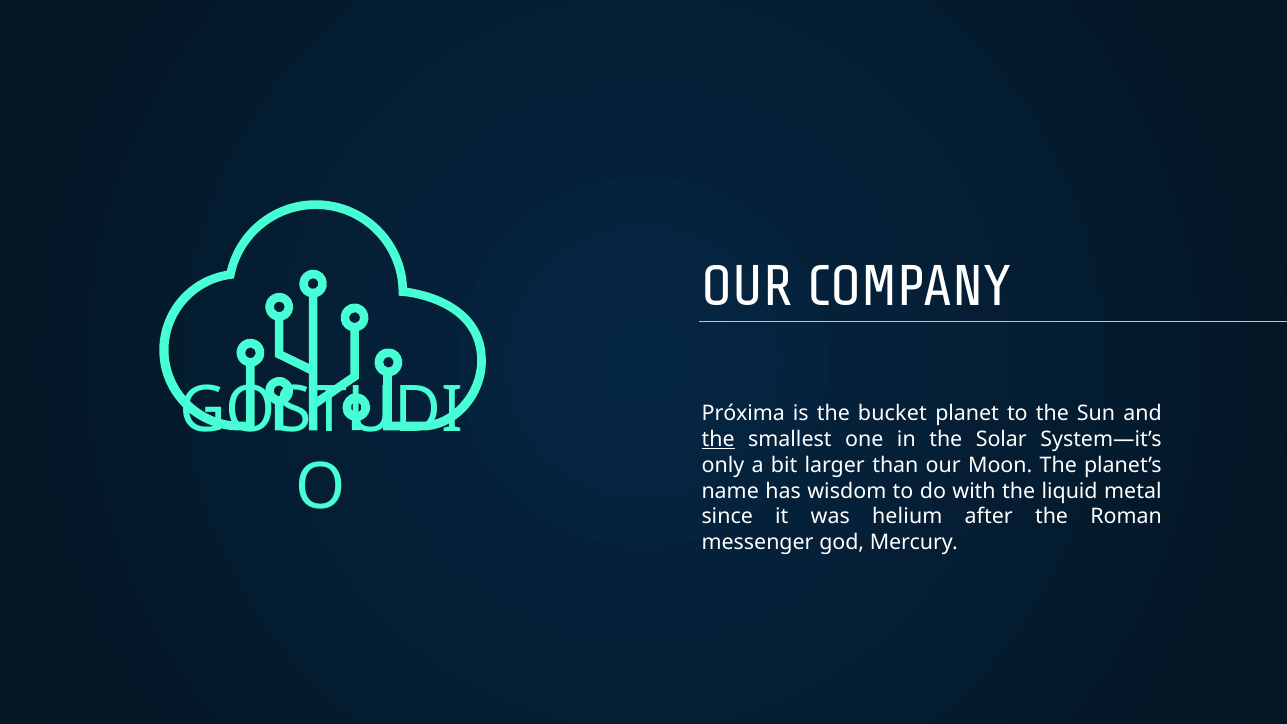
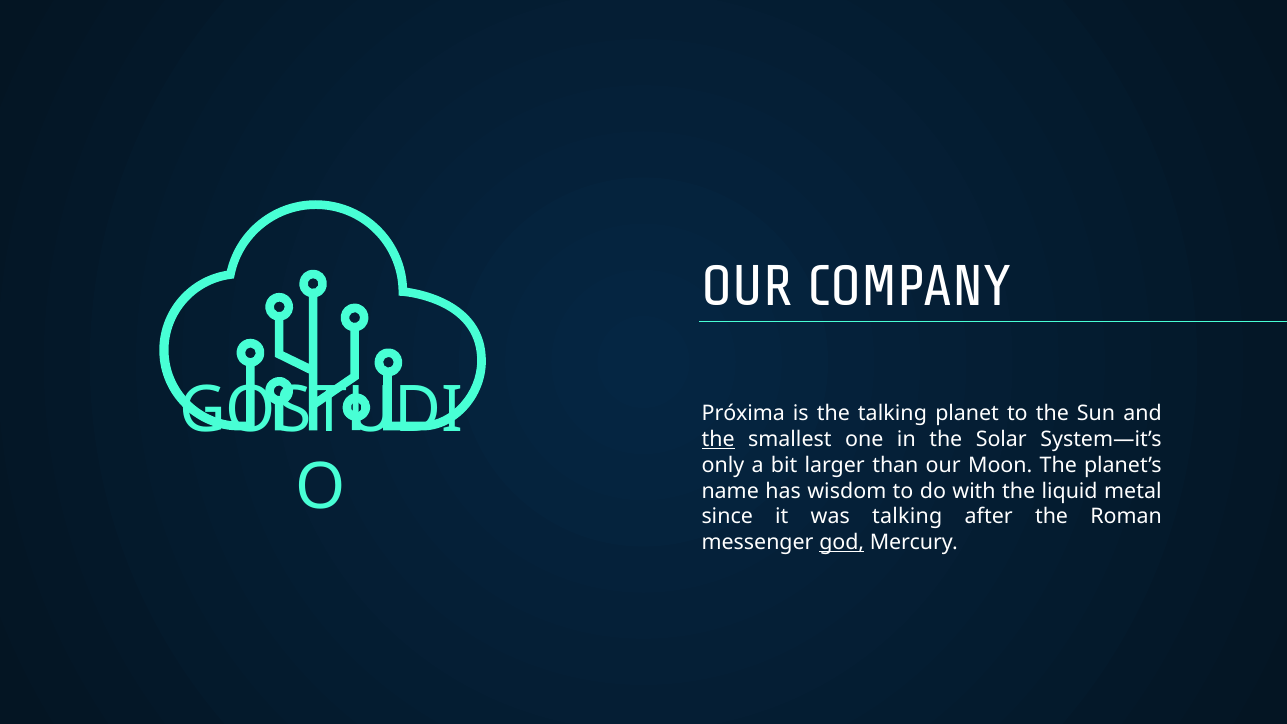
the bucket: bucket -> talking
was helium: helium -> talking
god underline: none -> present
